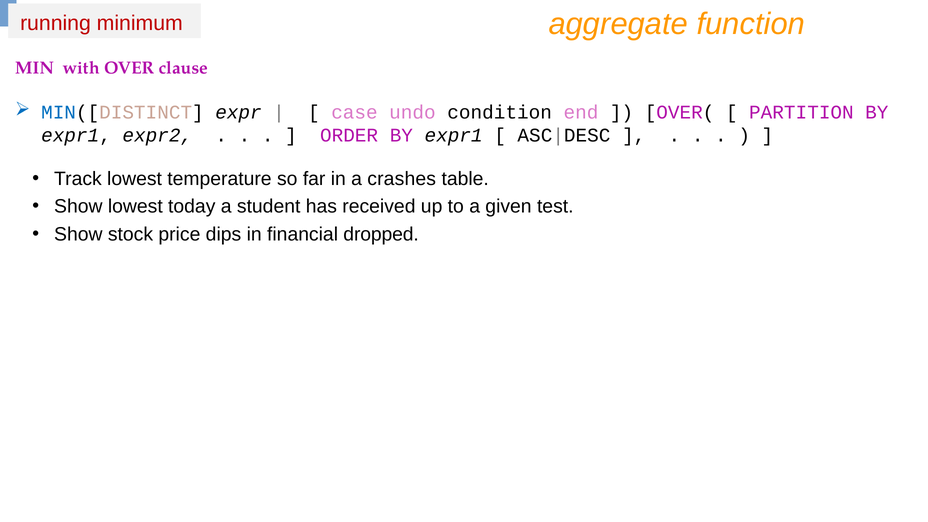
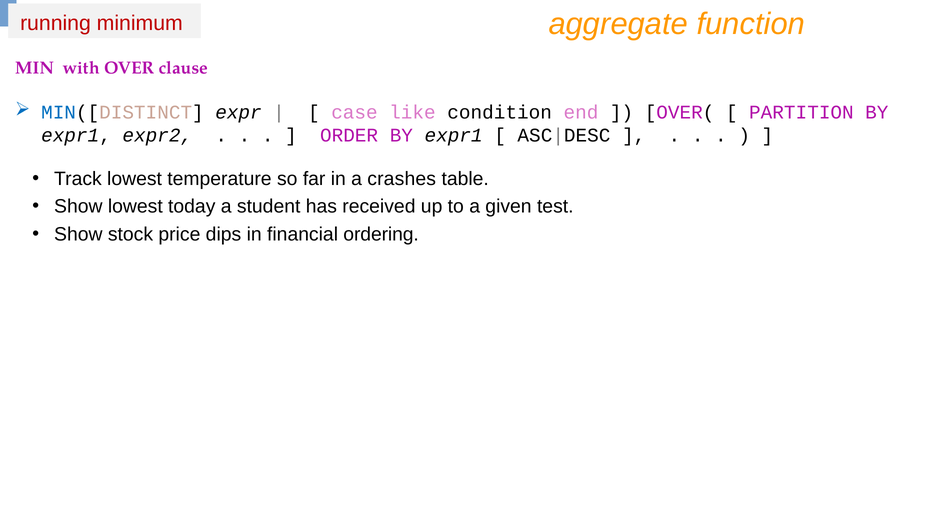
undo: undo -> like
dropped: dropped -> ordering
